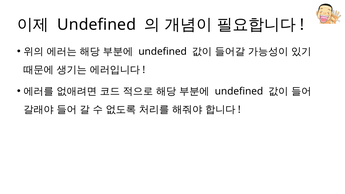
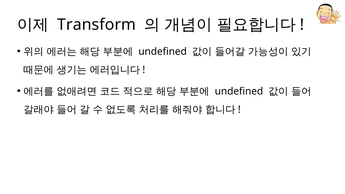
Undefined at (97, 25): Undefined -> Transform
